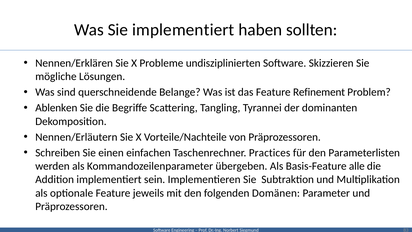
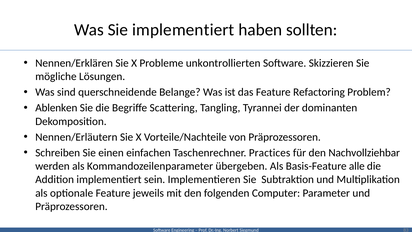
undisziplinierten: undisziplinierten -> unkontrollierten
Refinement: Refinement -> Refactoring
Parameterlisten: Parameterlisten -> Nachvollziehbar
Domänen: Domänen -> Computer
